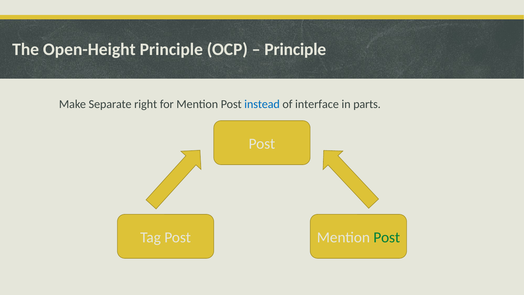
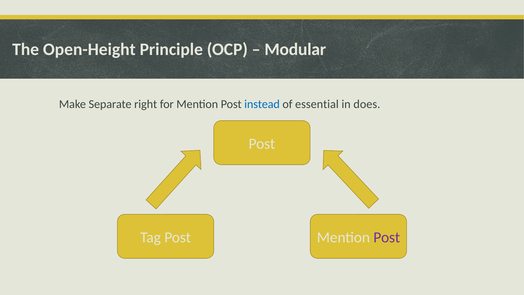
Principle at (295, 50): Principle -> Modular
interface: interface -> essential
parts: parts -> does
Post at (387, 237) colour: green -> purple
